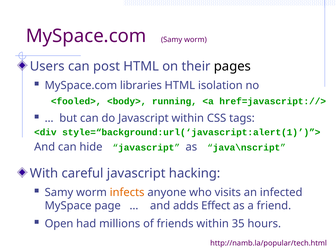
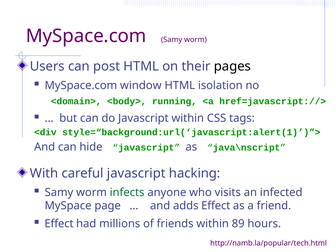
libraries: libraries -> window
<fooled>: <fooled> -> <domain>
infects colour: orange -> green
Open at (59, 224): Open -> Effect
35: 35 -> 89
